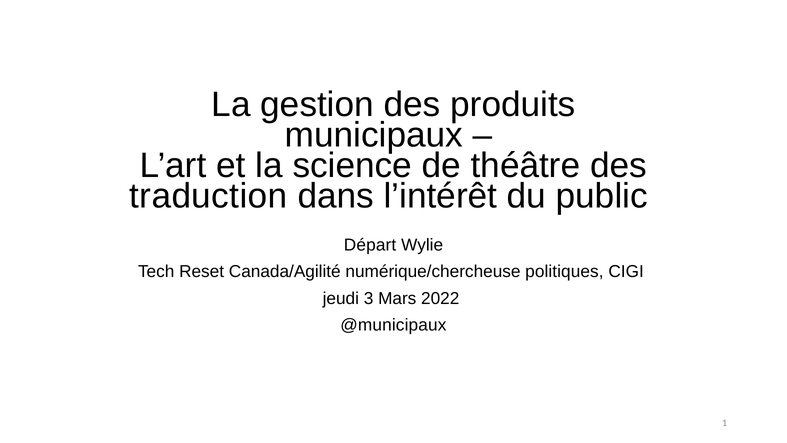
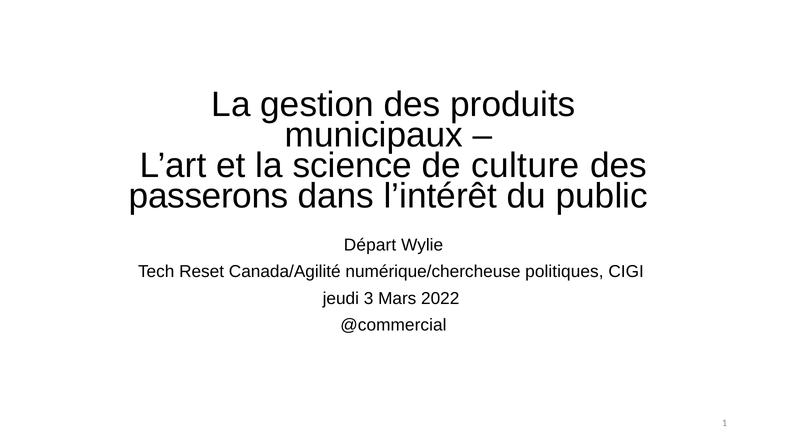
théâtre: théâtre -> culture
traduction: traduction -> passerons
@municipaux: @municipaux -> @commercial
